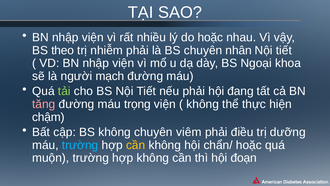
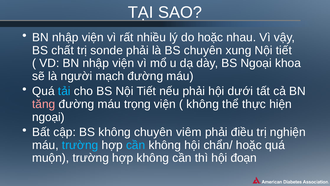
theo: theo -> chất
nhiễm: nhiễm -> sonde
nhân: nhân -> xung
tải colour: light green -> light blue
đang: đang -> dưới
chậm at (48, 117): chậm -> ngoại
dưỡng: dưỡng -> nghiện
cần at (136, 145) colour: yellow -> light blue
